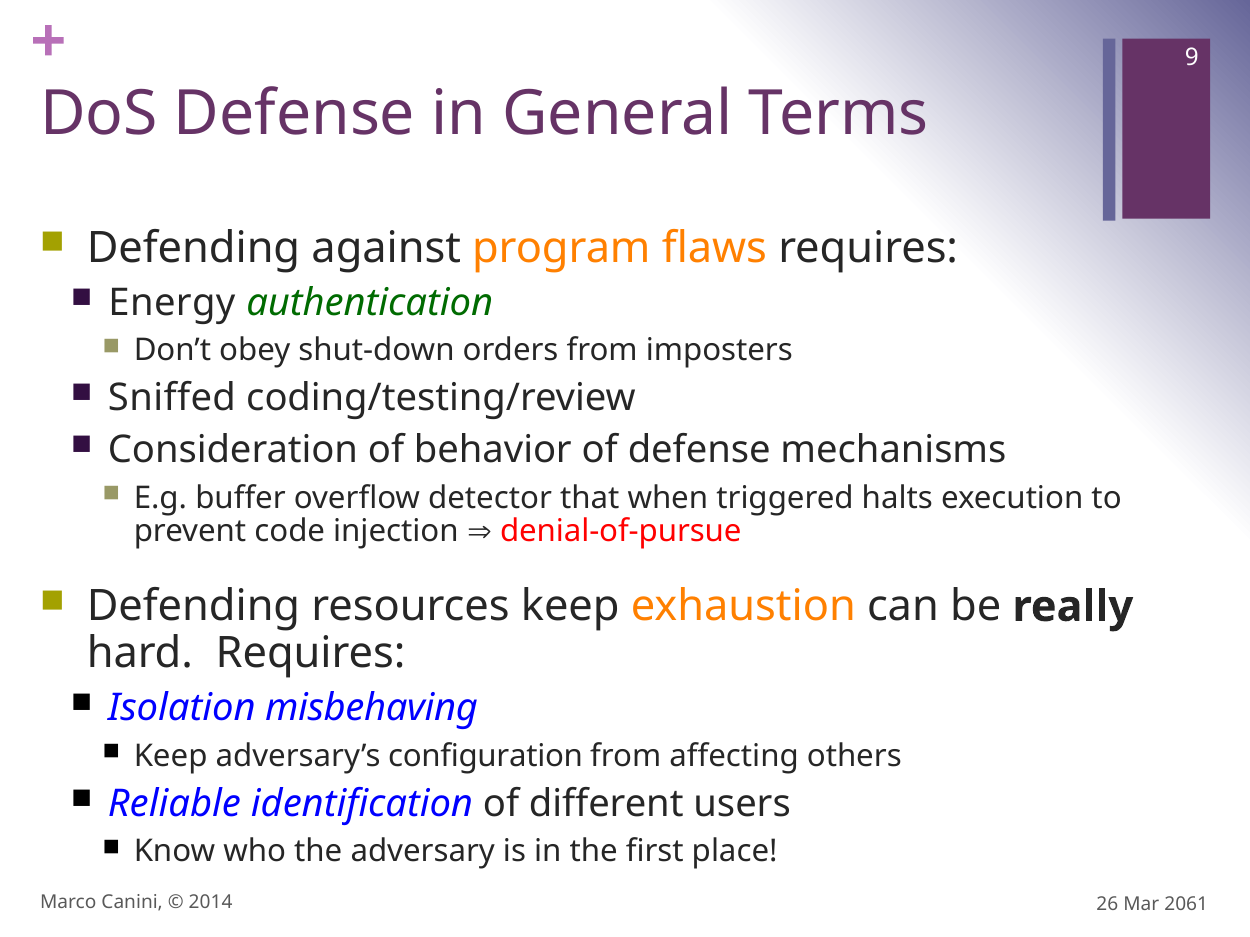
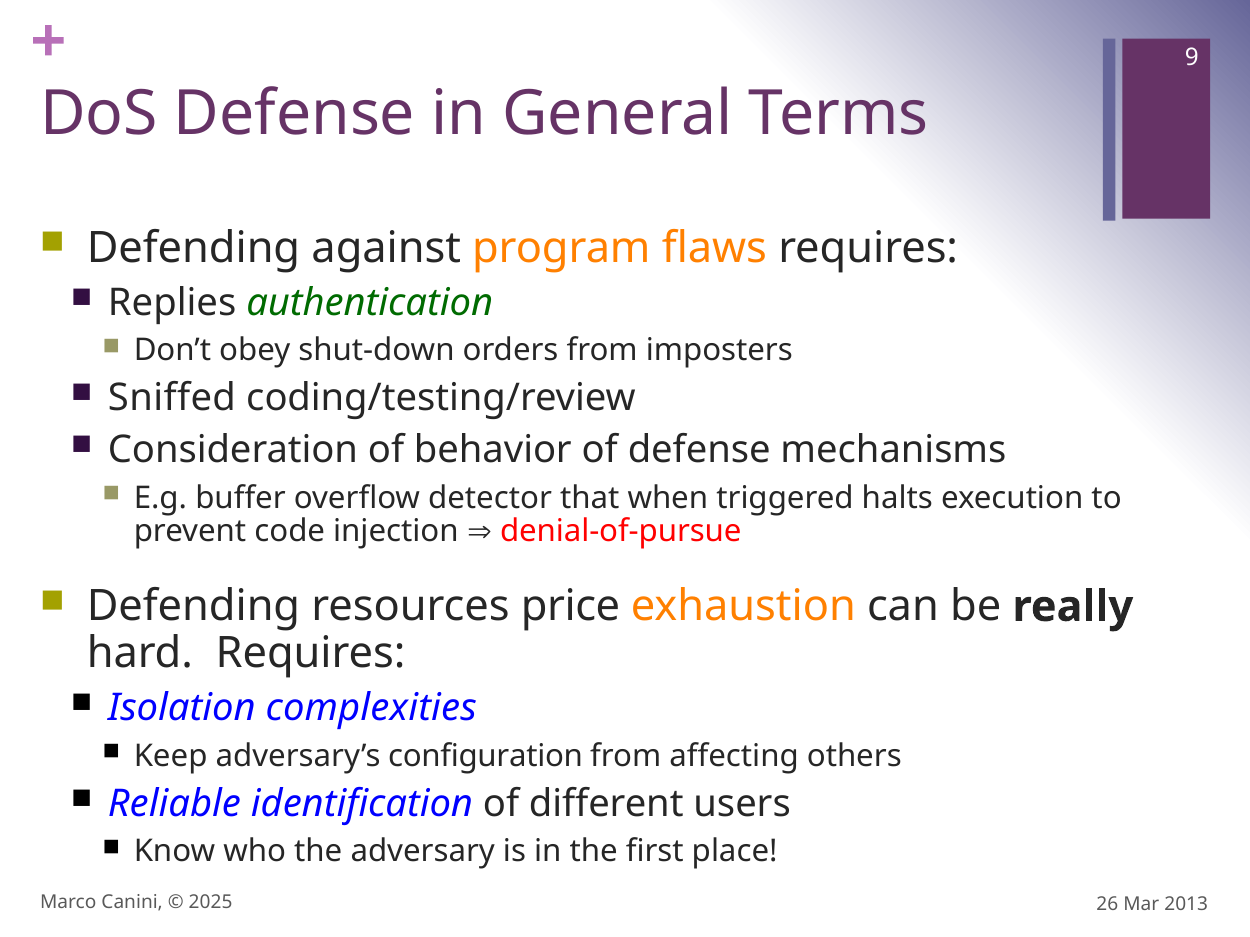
Energy: Energy -> Replies
resources keep: keep -> price
misbehaving: misbehaving -> complexities
2014: 2014 -> 2025
2061: 2061 -> 2013
